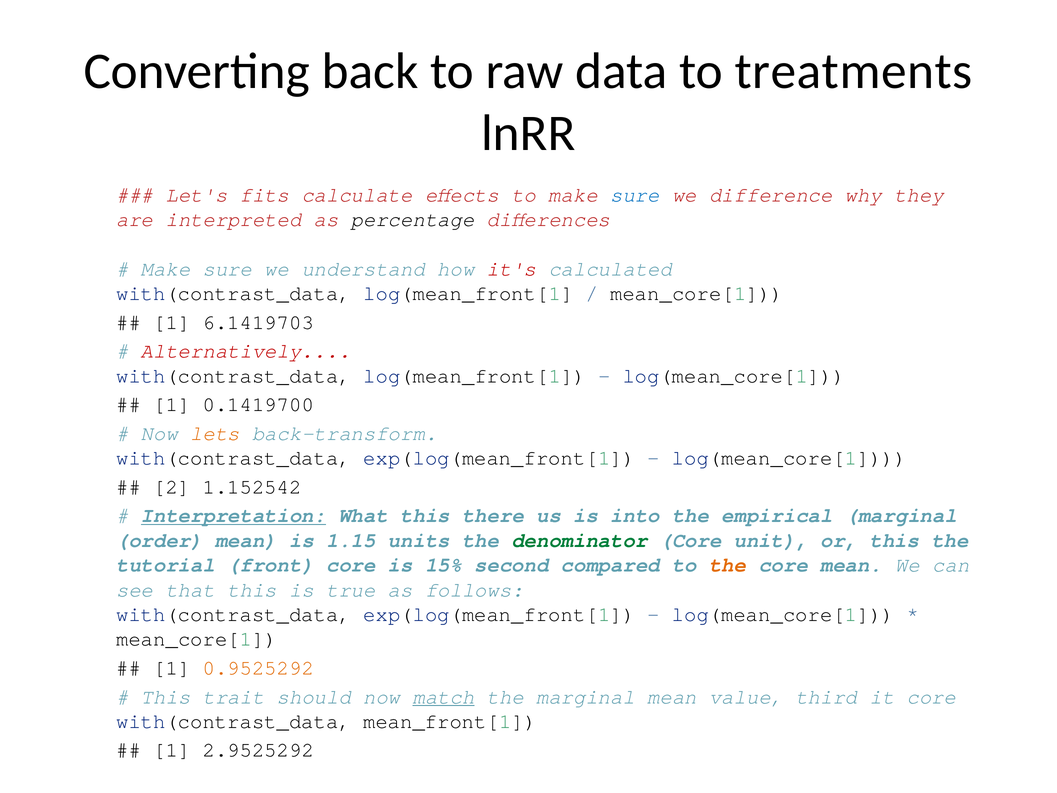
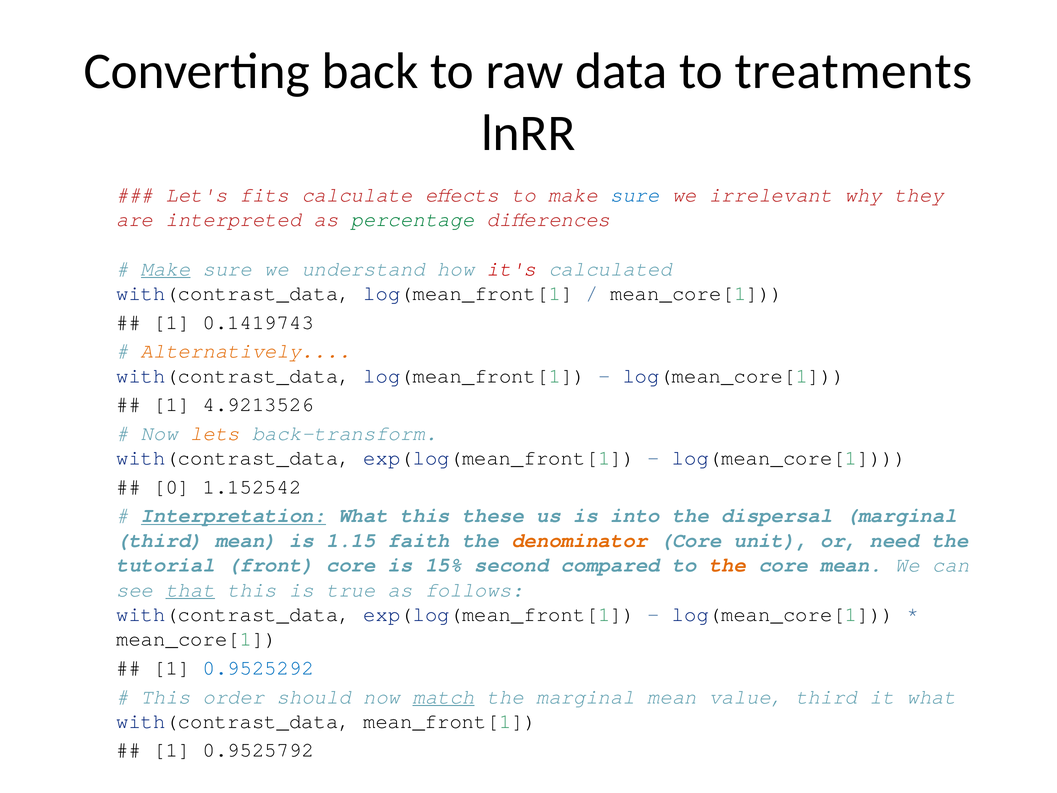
difference: difference -> irrelevant
percentage colour: black -> green
Make at (166, 269) underline: none -> present
6.1419703: 6.1419703 -> 0.1419743
Alternatively colour: red -> orange
0.1419700: 0.1419700 -> 4.9213526
2: 2 -> 0
there: there -> these
empirical: empirical -> dispersal
order at (159, 540): order -> third
units: units -> faith
denominator colour: green -> orange
or this: this -> need
that underline: none -> present
0.9525292 colour: orange -> blue
trait: trait -> order
it core: core -> what
2.9525292: 2.9525292 -> 0.9525792
